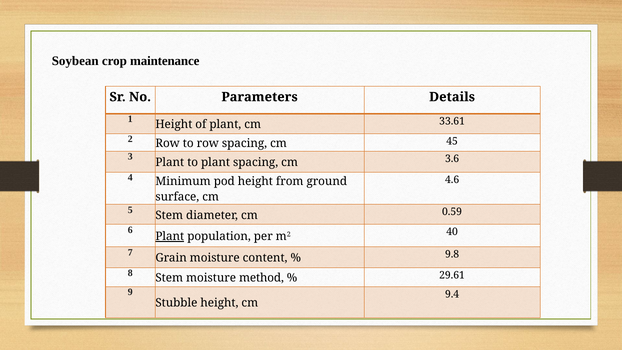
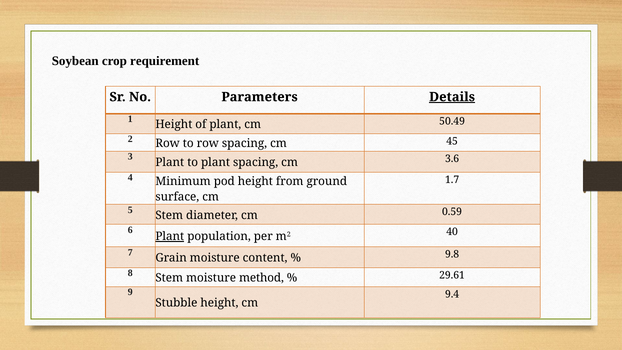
maintenance: maintenance -> requirement
Details underline: none -> present
33.61: 33.61 -> 50.49
4.6: 4.6 -> 1.7
